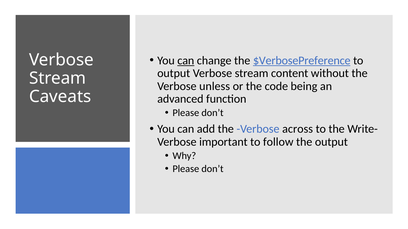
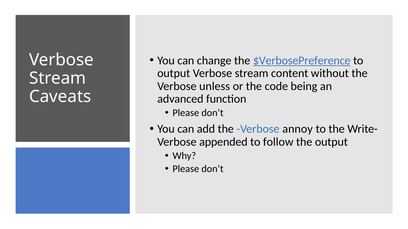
can at (186, 61) underline: present -> none
across: across -> annoy
important: important -> appended
